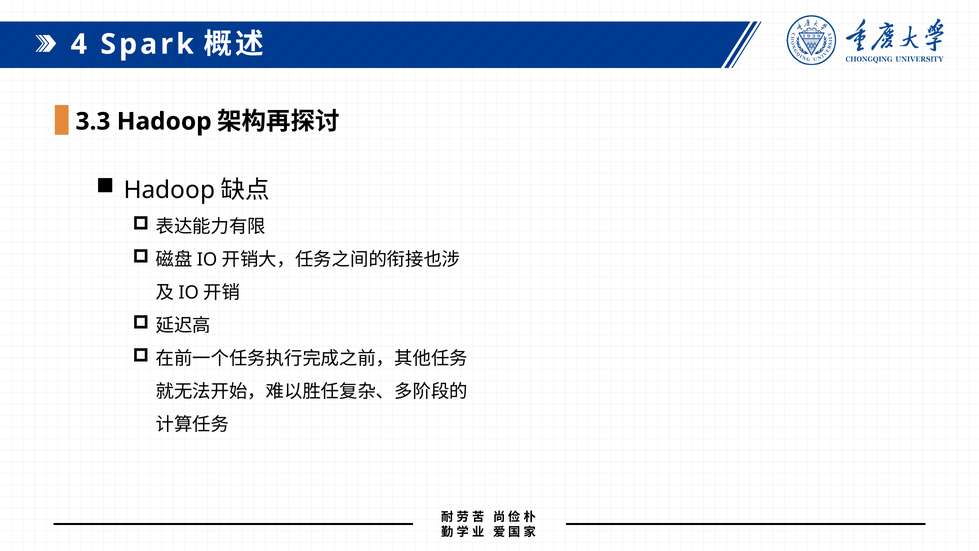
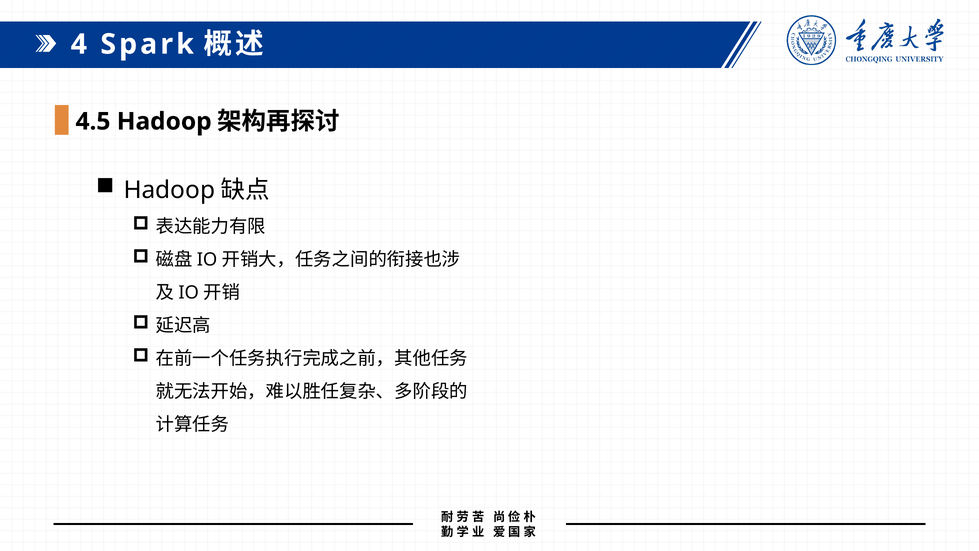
3.3: 3.3 -> 4.5
